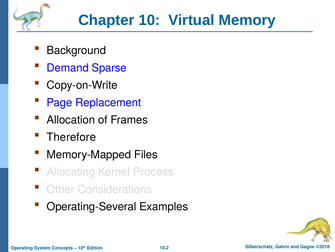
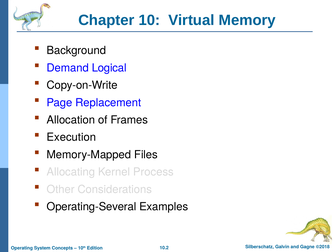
Sparse: Sparse -> Logical
Therefore: Therefore -> Execution
